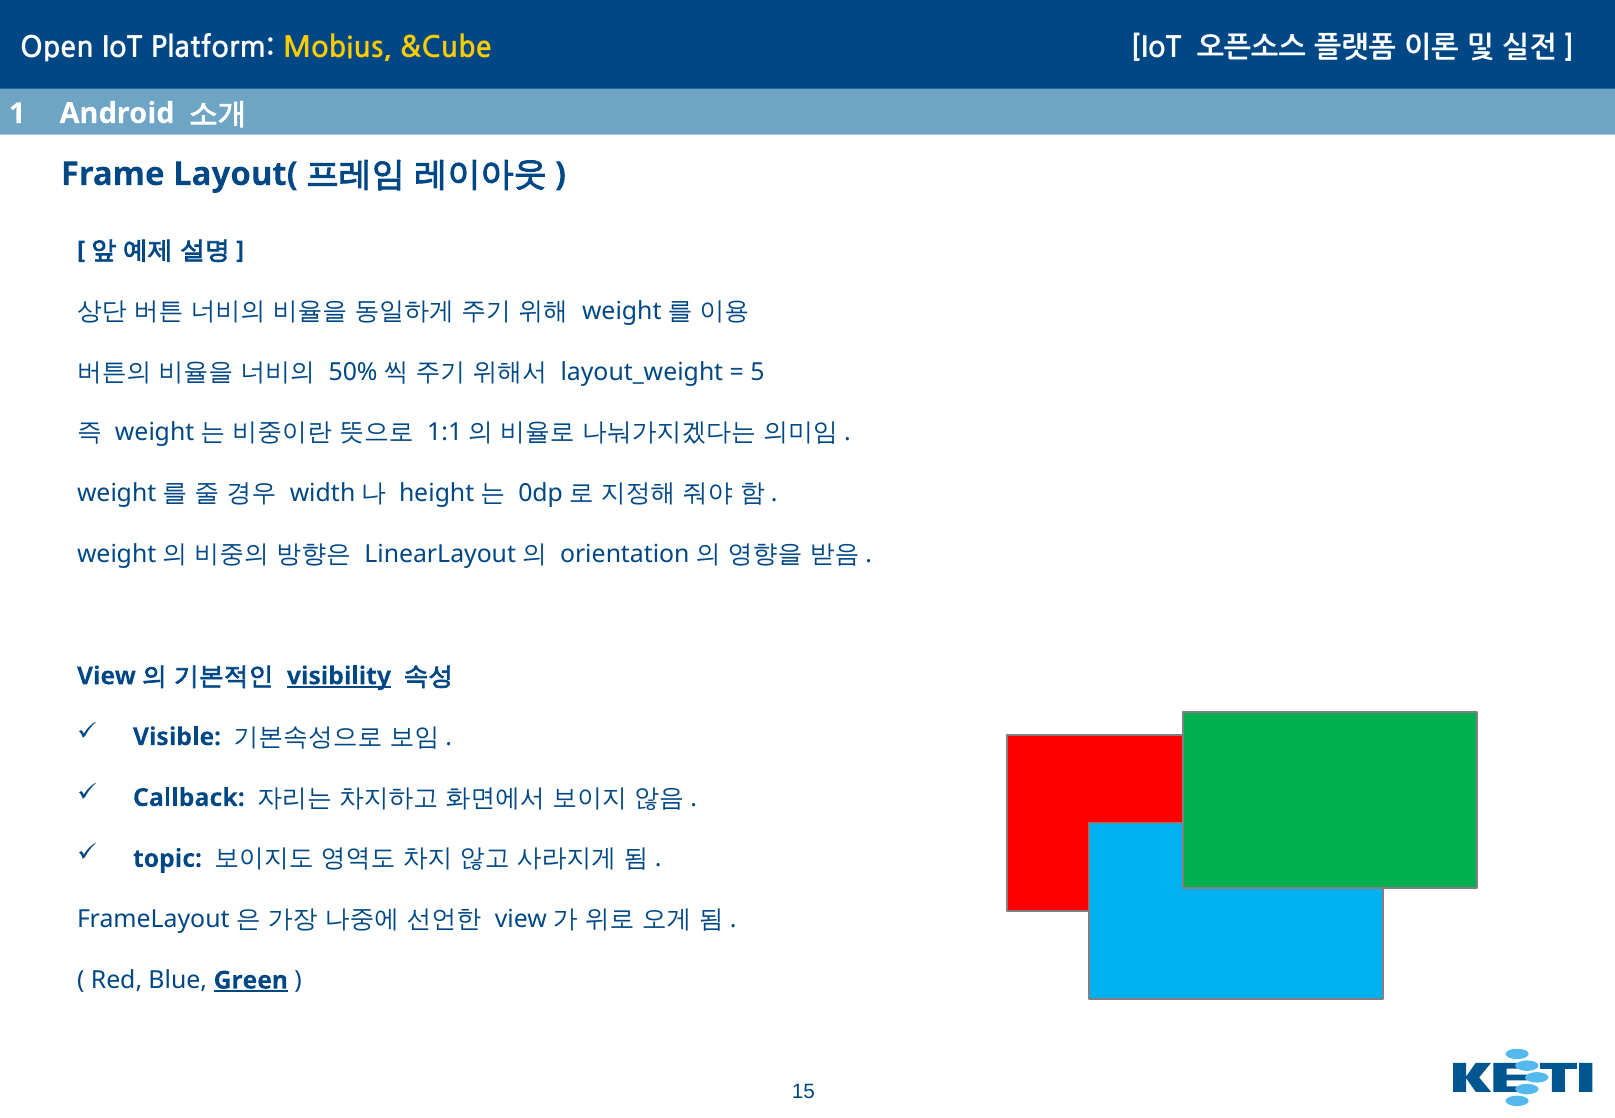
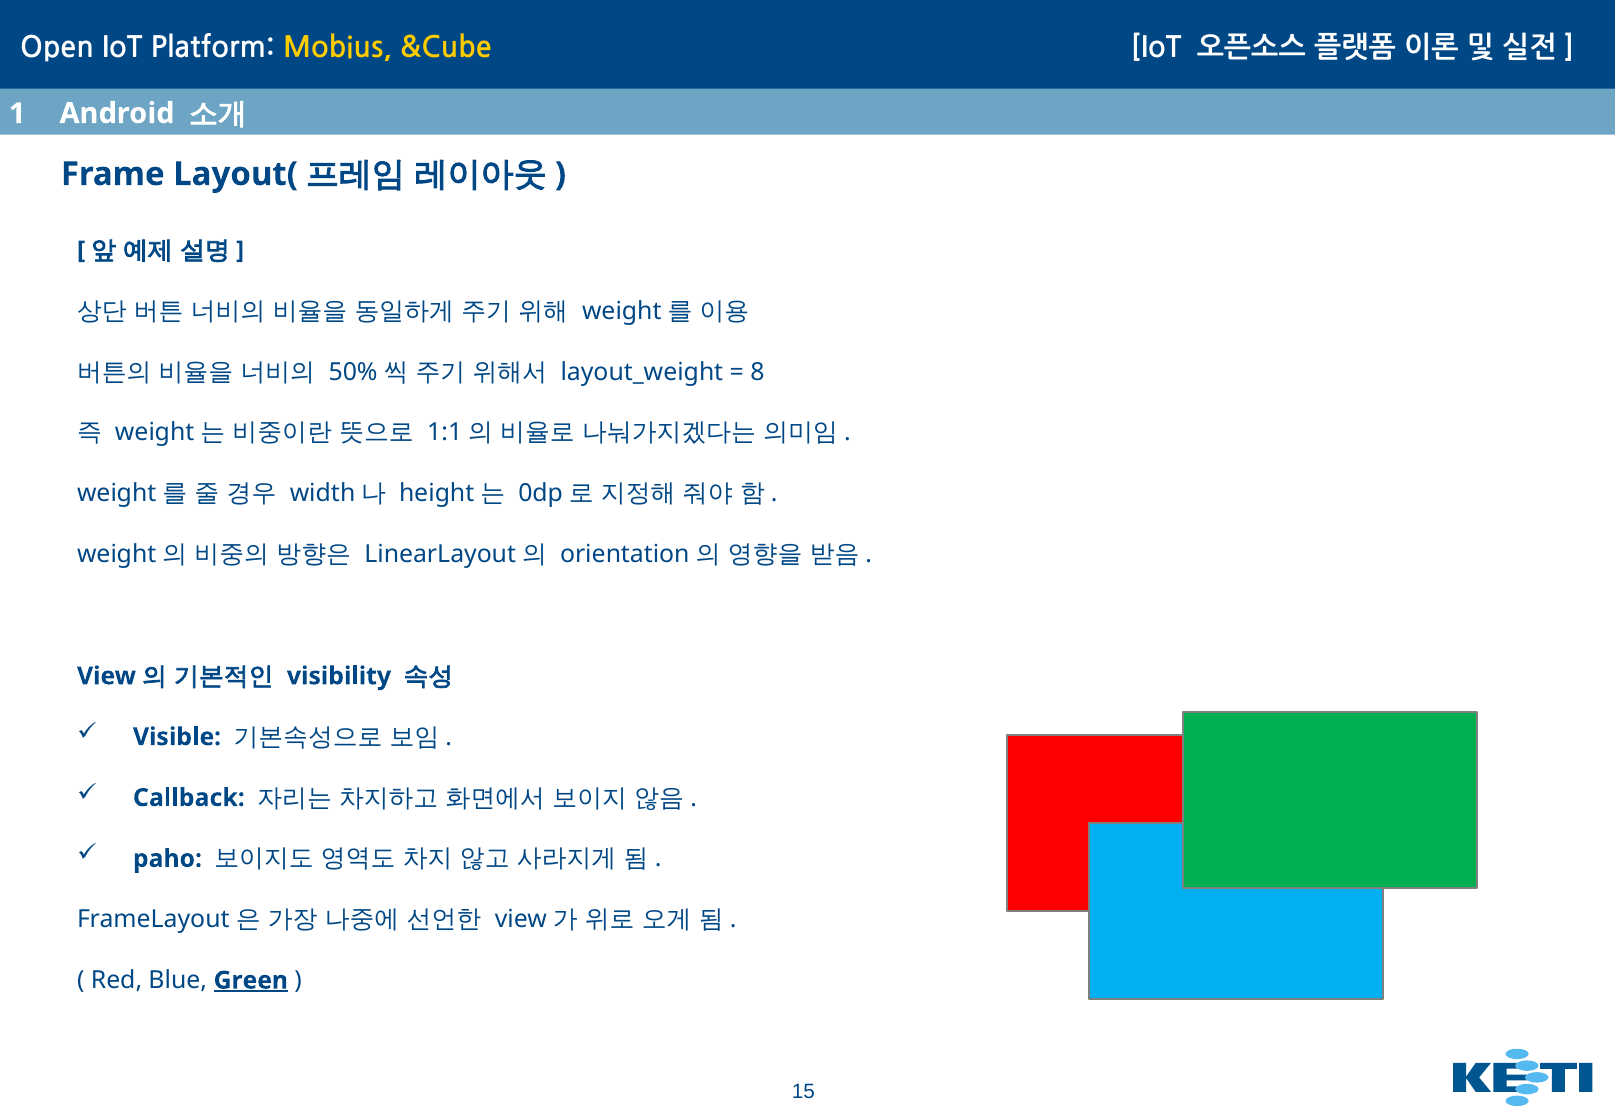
5: 5 -> 8
visibility underline: present -> none
topic: topic -> paho
